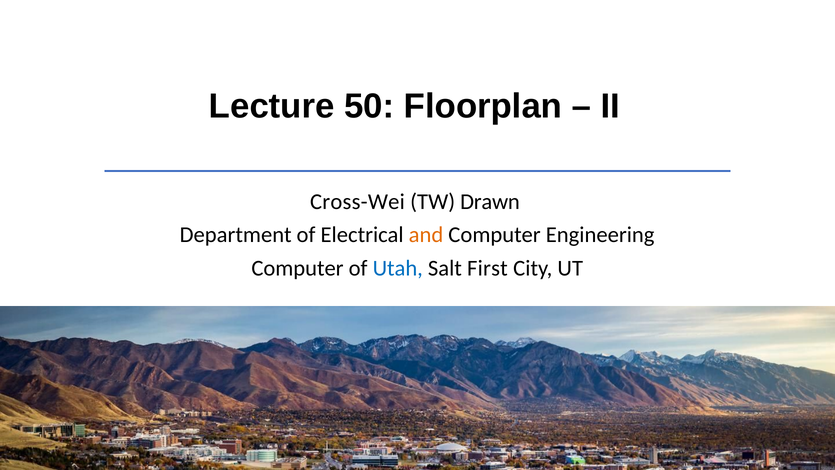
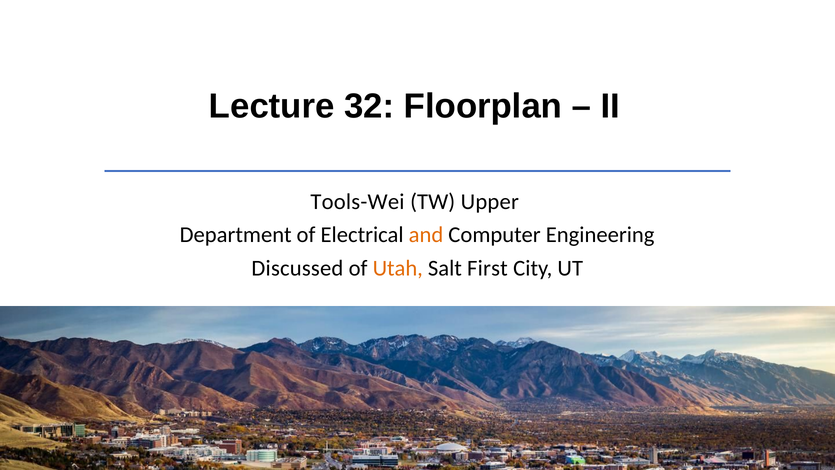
50: 50 -> 32
Cross-Wei: Cross-Wei -> Tools-Wei
Drawn: Drawn -> Upper
Computer at (298, 268): Computer -> Discussed
Utah colour: blue -> orange
